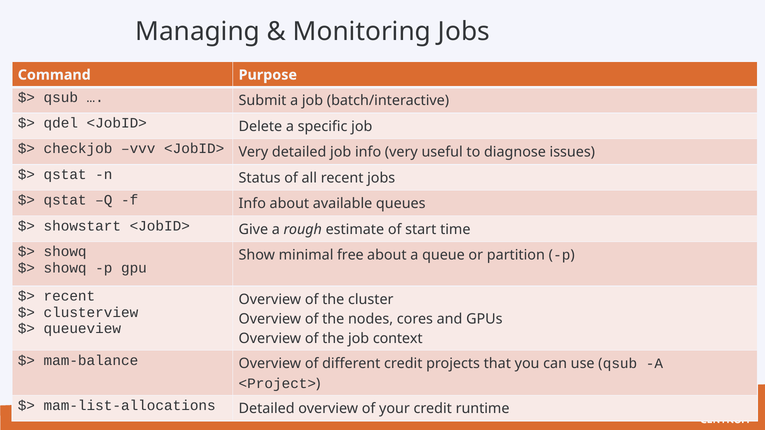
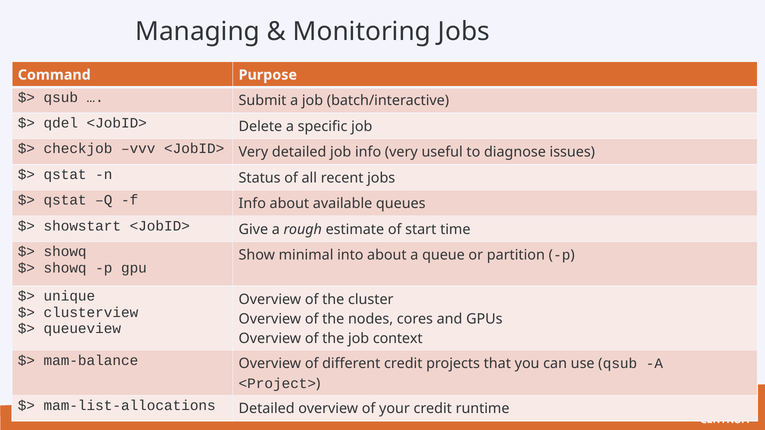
free: free -> into
recent at (69, 296): recent -> unique
